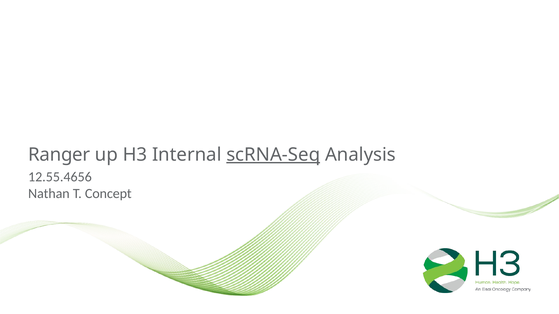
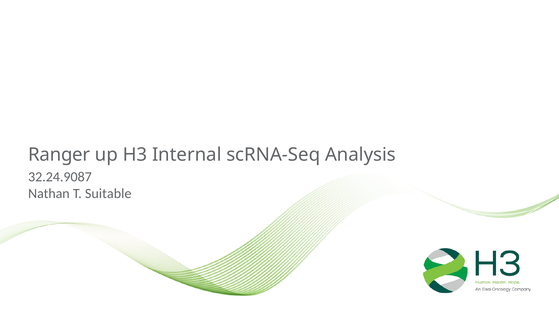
scRNA-Seq underline: present -> none
12.55.4656: 12.55.4656 -> 32.24.9087
Concept: Concept -> Suitable
